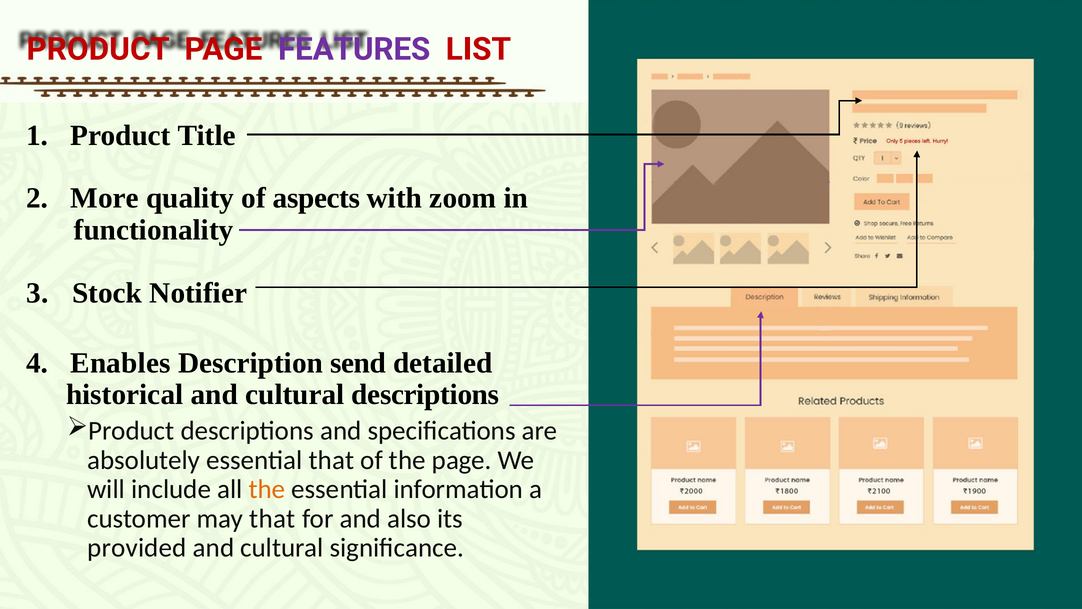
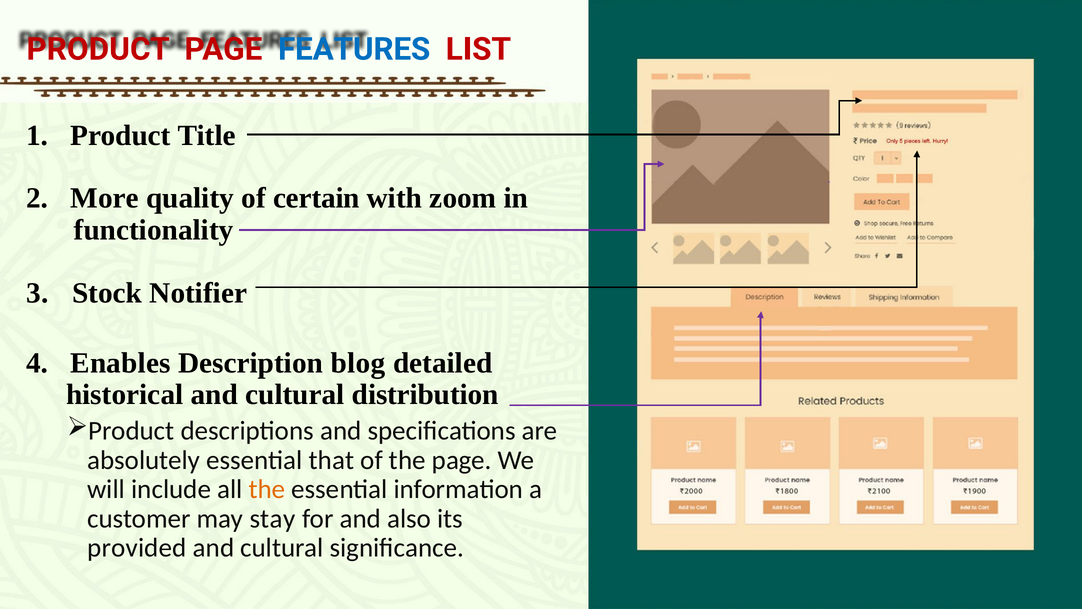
FEATURES colour: purple -> blue
aspects: aspects -> certain
send: send -> blog
cultural descriptions: descriptions -> distribution
may that: that -> stay
